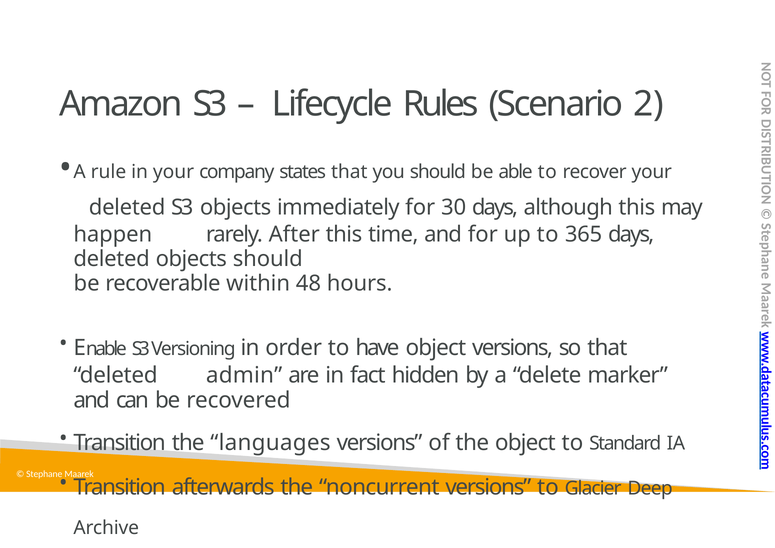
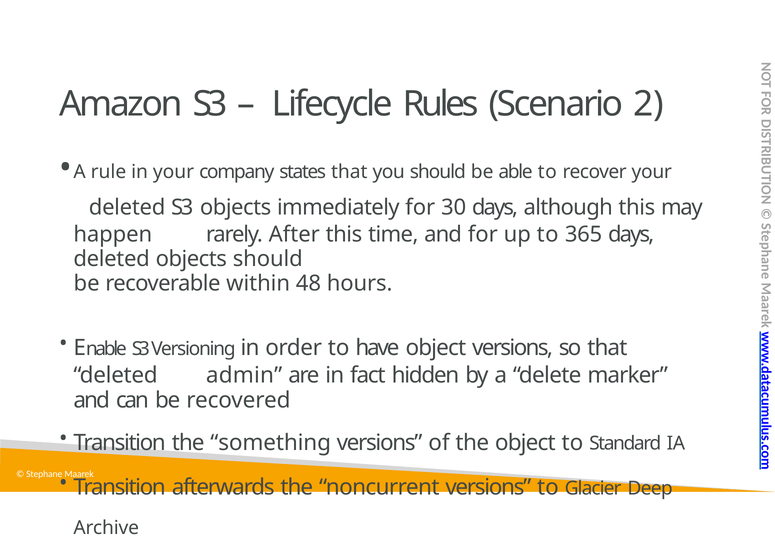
languages: languages -> something
